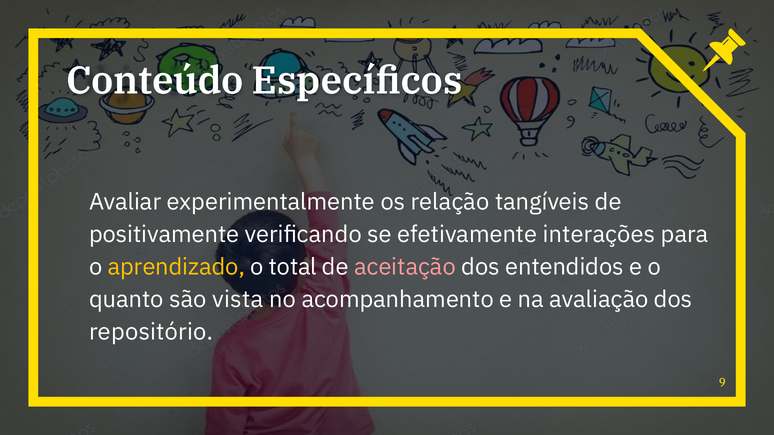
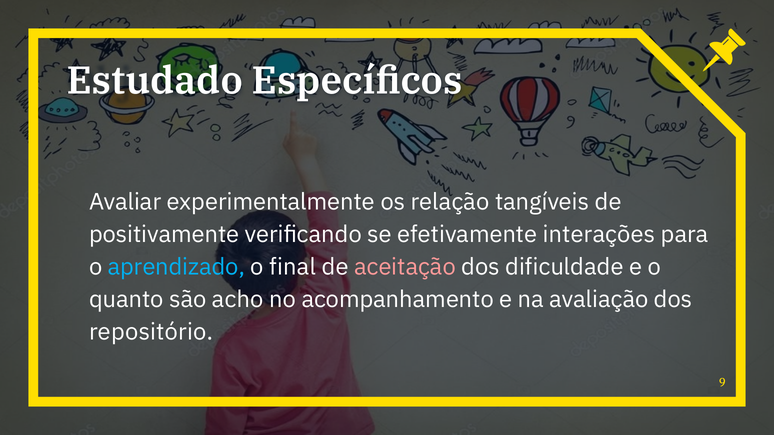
Conteúdo: Conteúdo -> Estudado
aprendizado colour: yellow -> light blue
total: total -> final
entendidos: entendidos -> dificuldade
vista: vista -> acho
